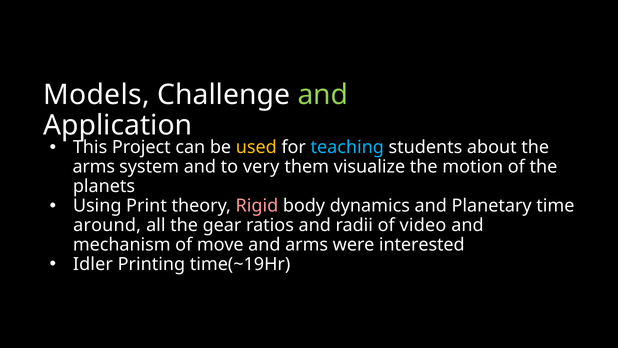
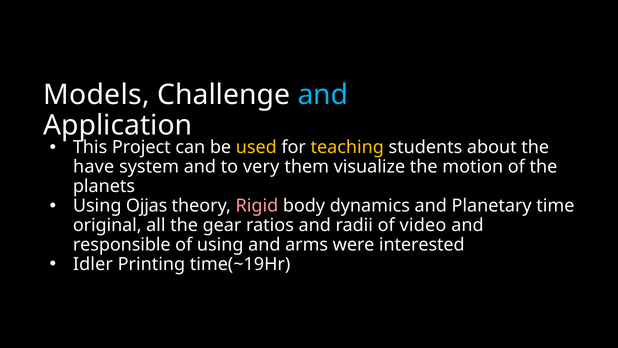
and at (323, 95) colour: light green -> light blue
teaching colour: light blue -> yellow
arms at (94, 167): arms -> have
Print: Print -> Ojjas
around: around -> original
mechanism: mechanism -> responsible
of move: move -> using
